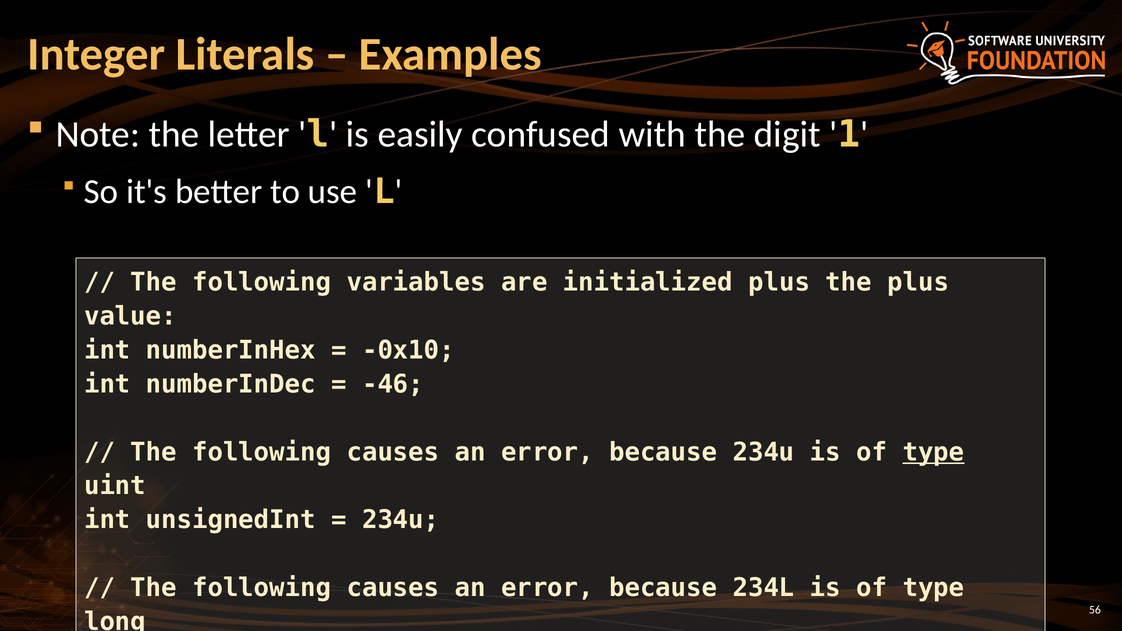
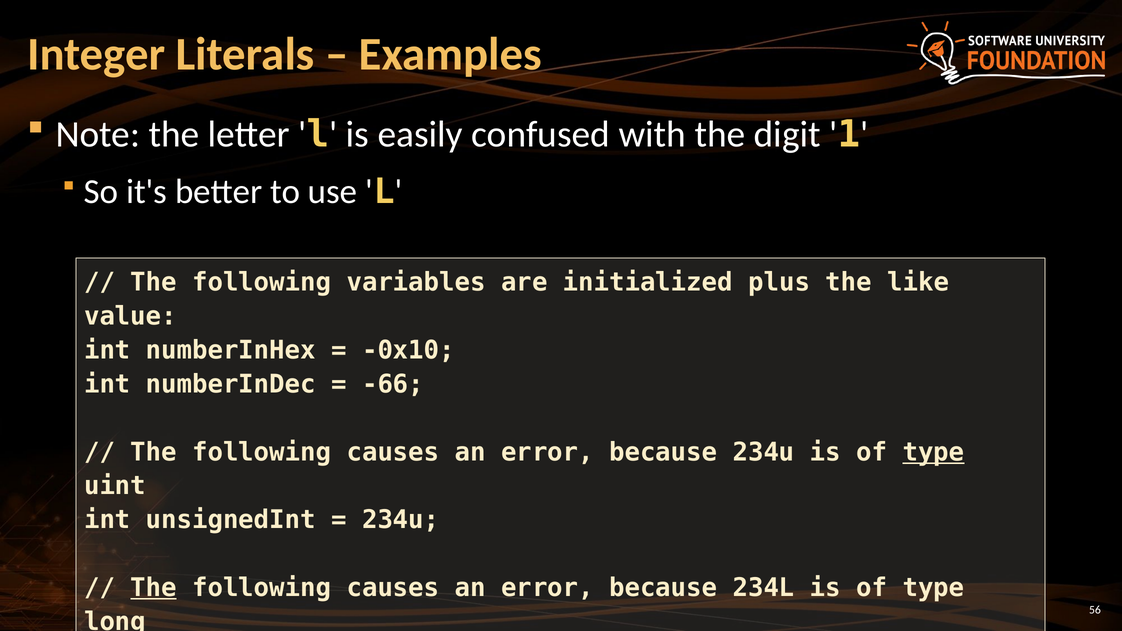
the plus: plus -> like
-46: -46 -> -66
The at (154, 588) underline: none -> present
